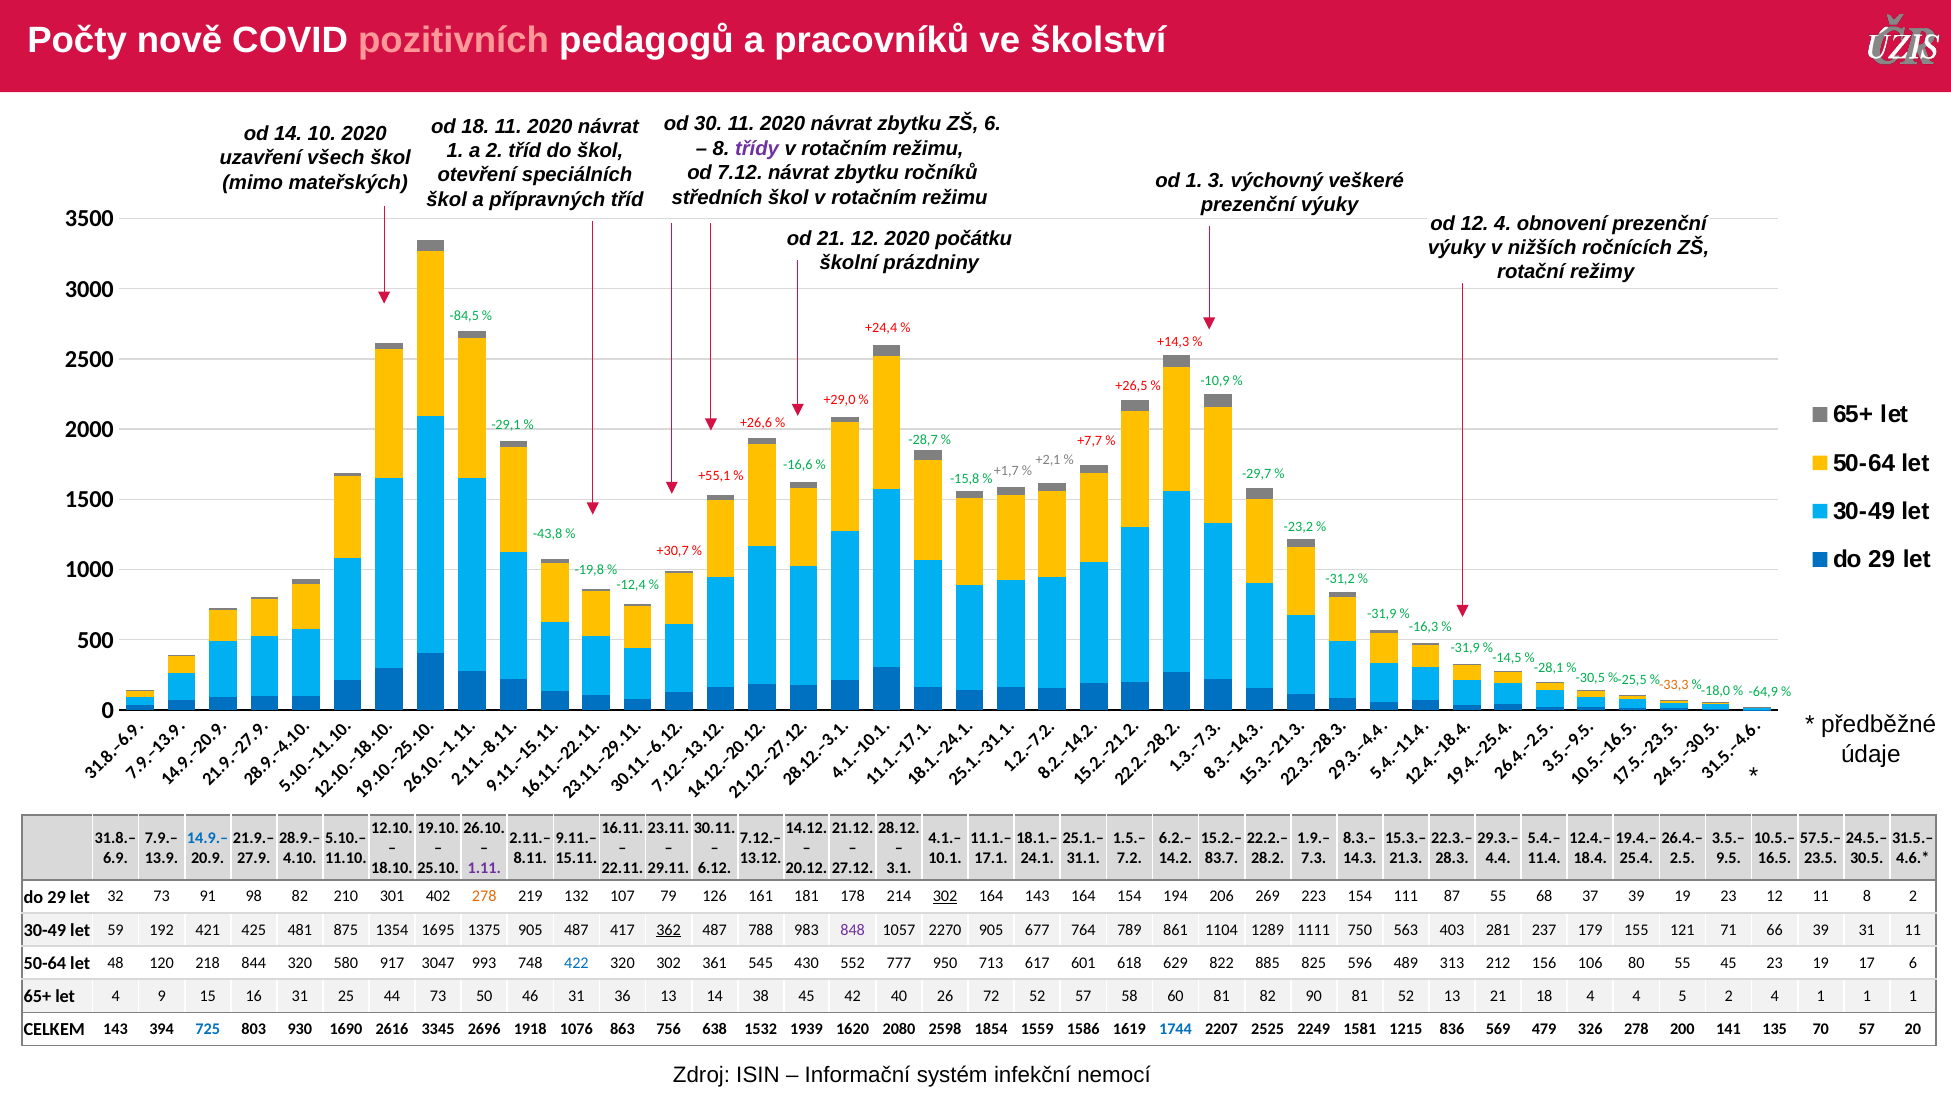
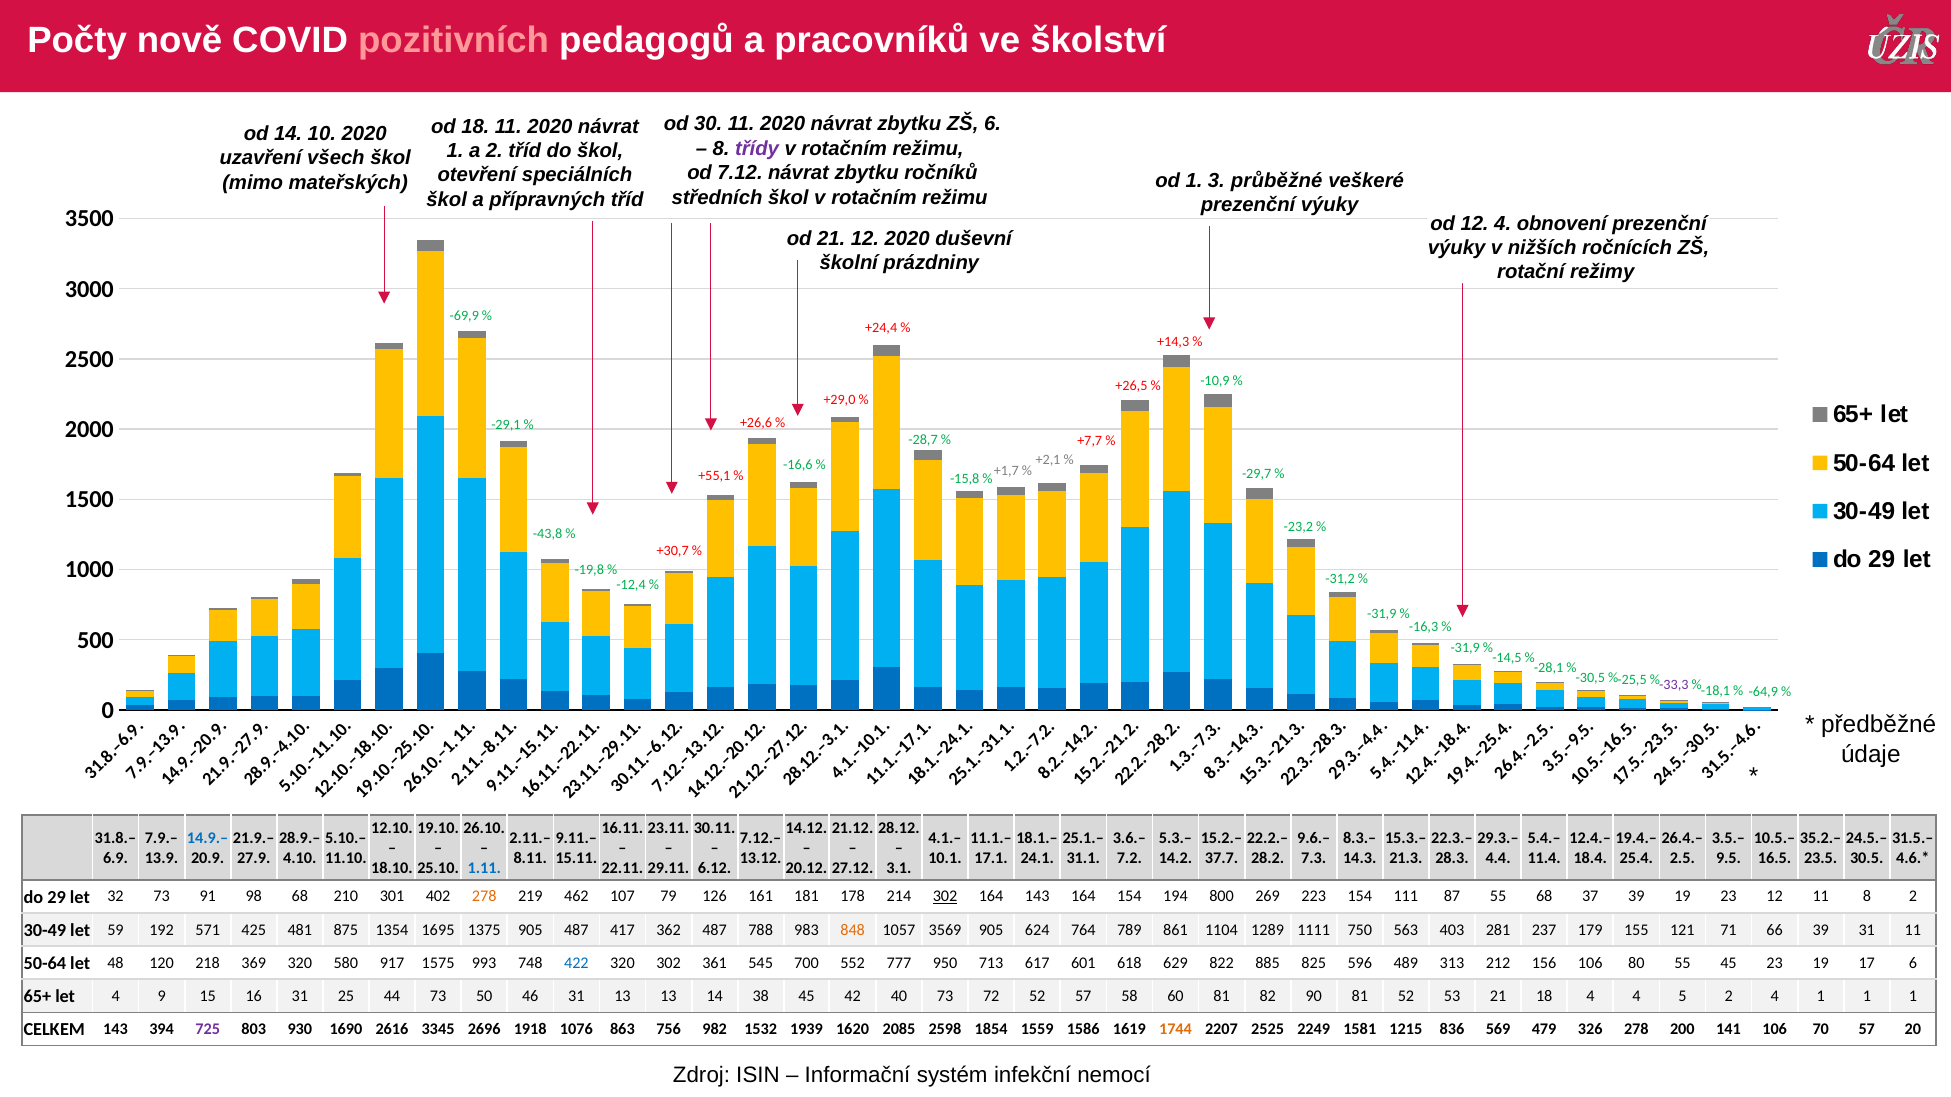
výchovný: výchovný -> průběžné
počátku: počátku -> duševní
-84,5: -84,5 -> -69,9
-33,3 colour: orange -> purple
-18,0: -18,0 -> -18,1
1.5.–: 1.5.– -> 3.6.–
6.2.–: 6.2.– -> 5.3.–
1.9.–: 1.9.– -> 9.6.–
57.5.–: 57.5.– -> 35.2.–
83.7: 83.7 -> 37.7
1.11 colour: purple -> blue
98 82: 82 -> 68
132: 132 -> 462
206: 206 -> 800
421: 421 -> 571
362 underline: present -> none
848 colour: purple -> orange
2270: 2270 -> 3569
677: 677 -> 624
844: 844 -> 369
3047: 3047 -> 1575
430: 430 -> 700
31 36: 36 -> 13
40 26: 26 -> 73
52 13: 13 -> 53
725 colour: blue -> purple
638: 638 -> 982
2080: 2080 -> 2085
1744 colour: blue -> orange
141 135: 135 -> 106
